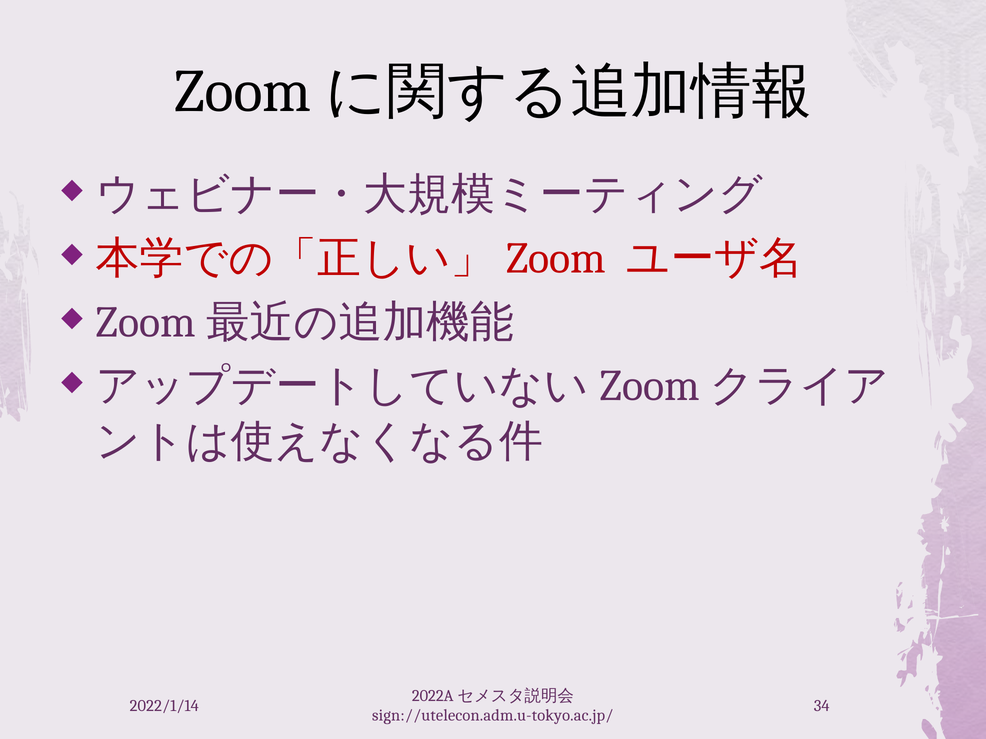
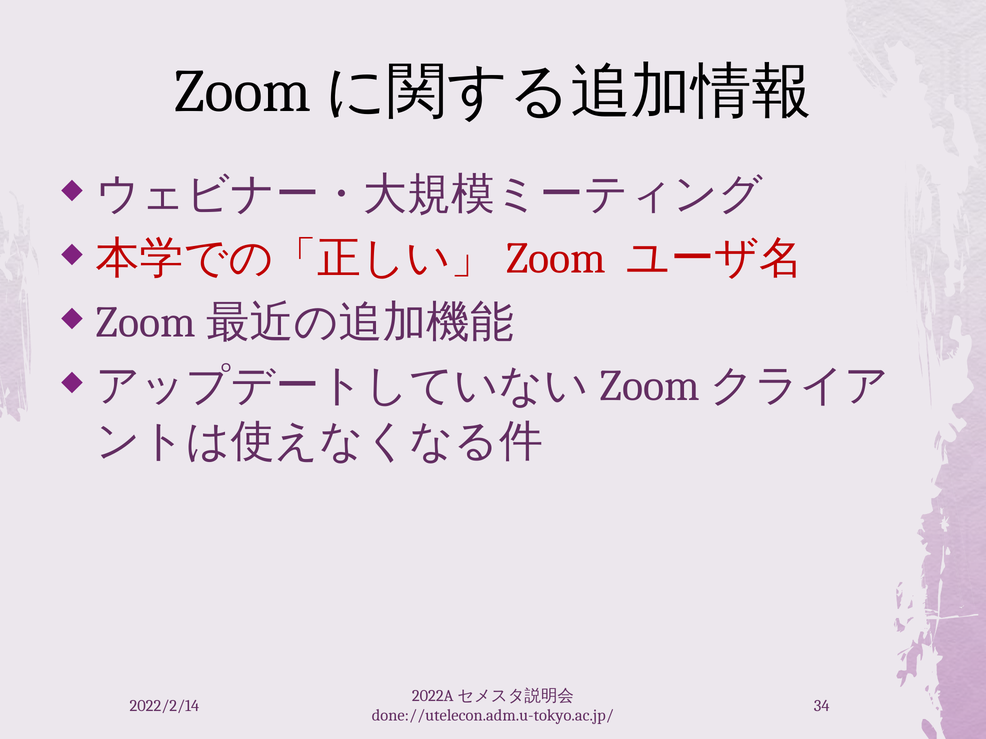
2022/1/14: 2022/1/14 -> 2022/2/14
sign://utelecon.adm.u-tokyo.ac.jp/: sign://utelecon.adm.u-tokyo.ac.jp/ -> done://utelecon.adm.u-tokyo.ac.jp/
